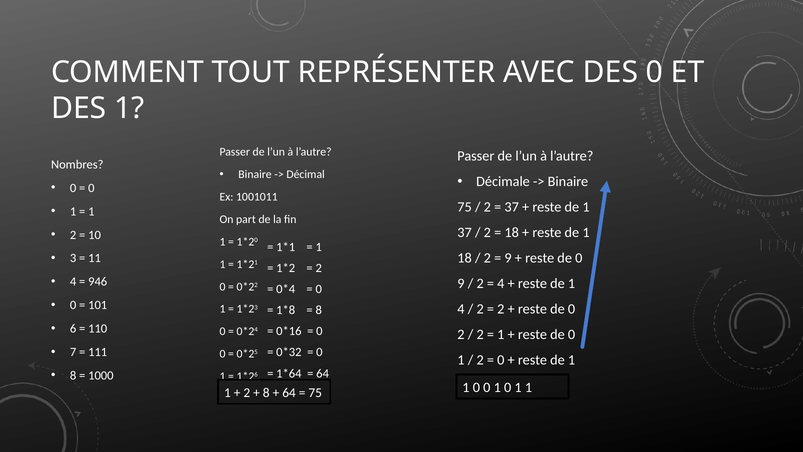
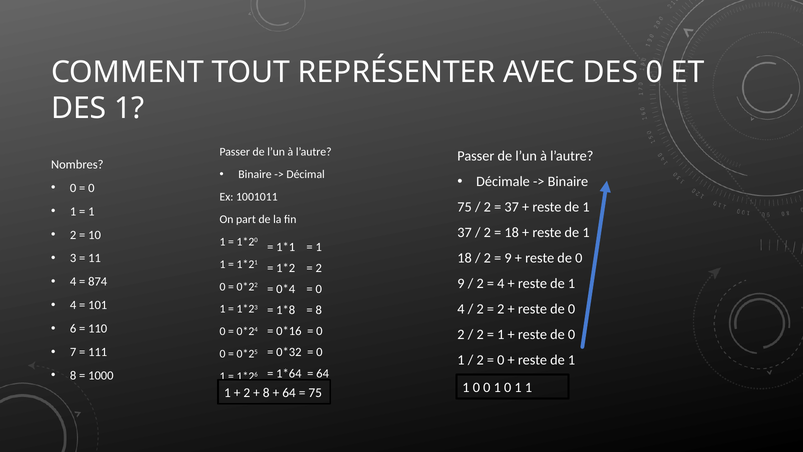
946: 946 -> 874
0 at (73, 305): 0 -> 4
